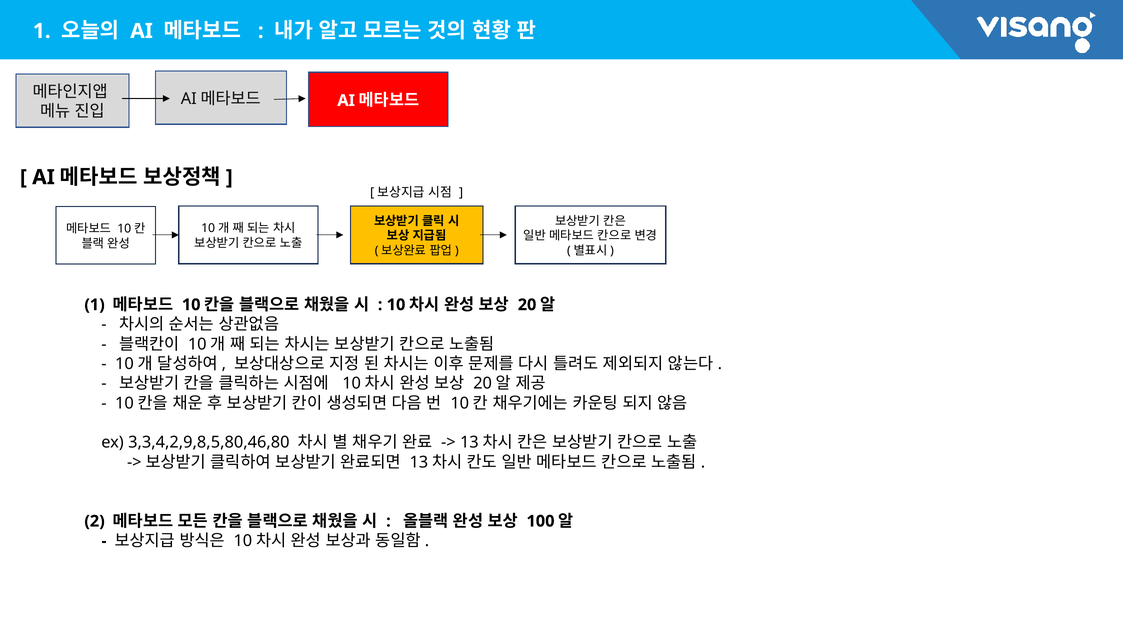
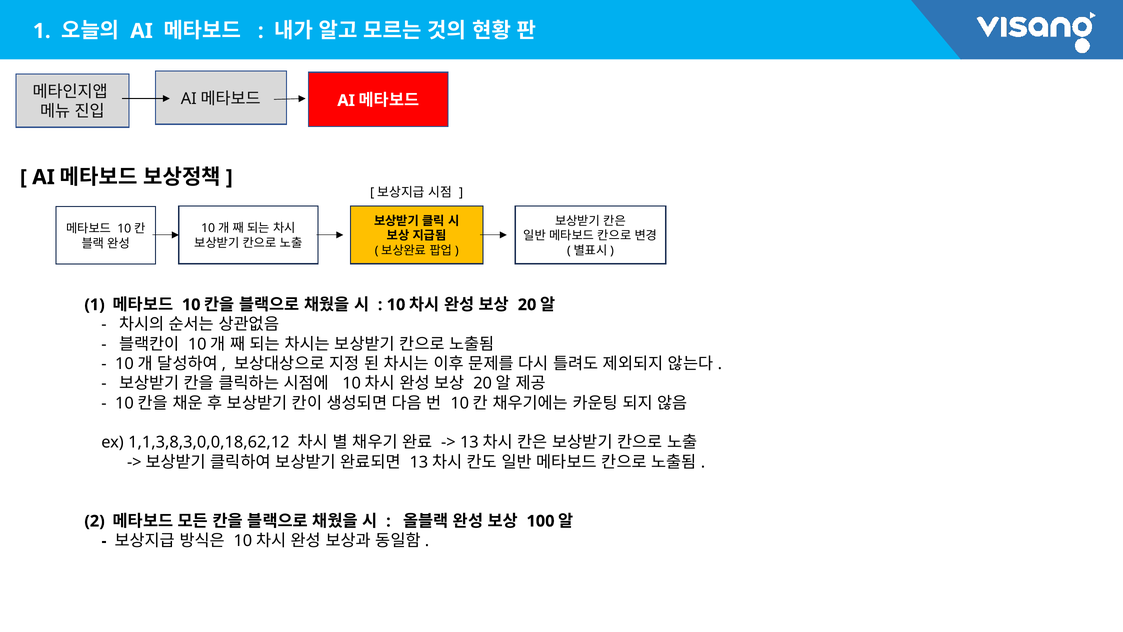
3,3,4,2,9,8,5,80,46,80: 3,3,4,2,9,8,5,80,46,80 -> 1,1,3,8,3,0,0,18,62,12
